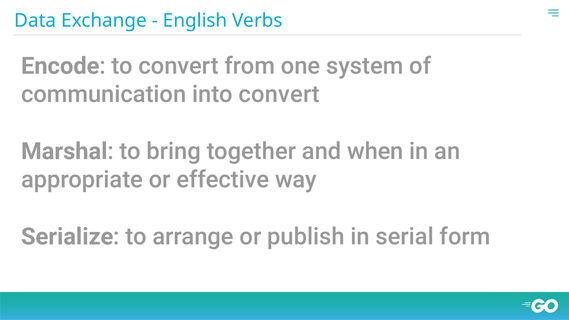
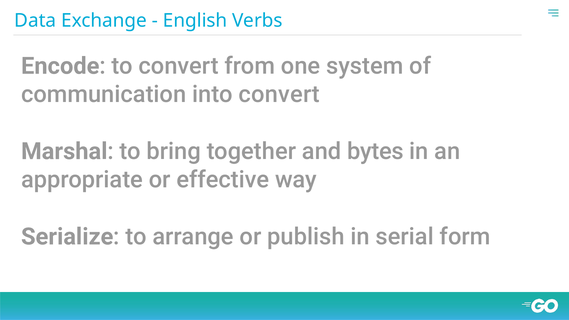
when: when -> bytes
